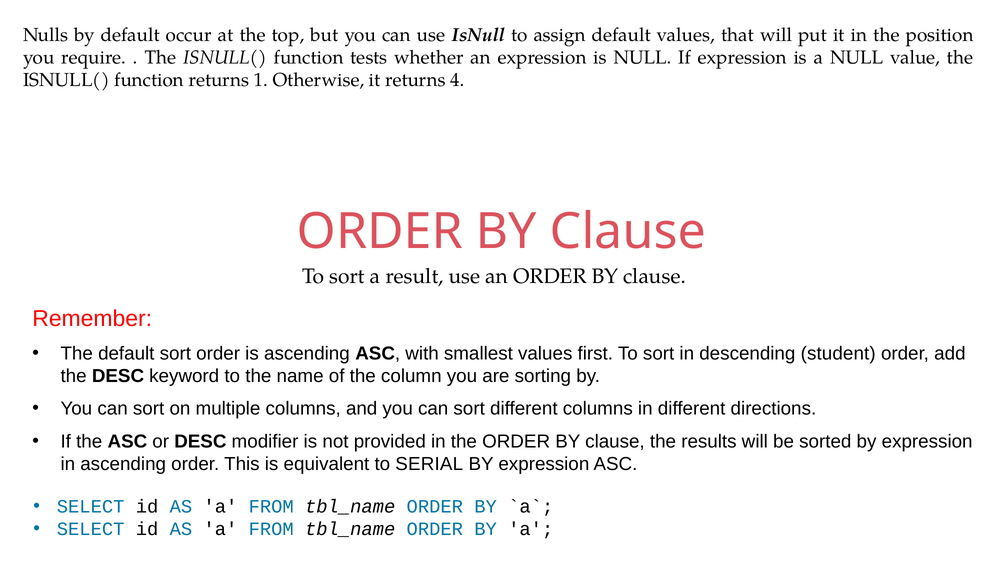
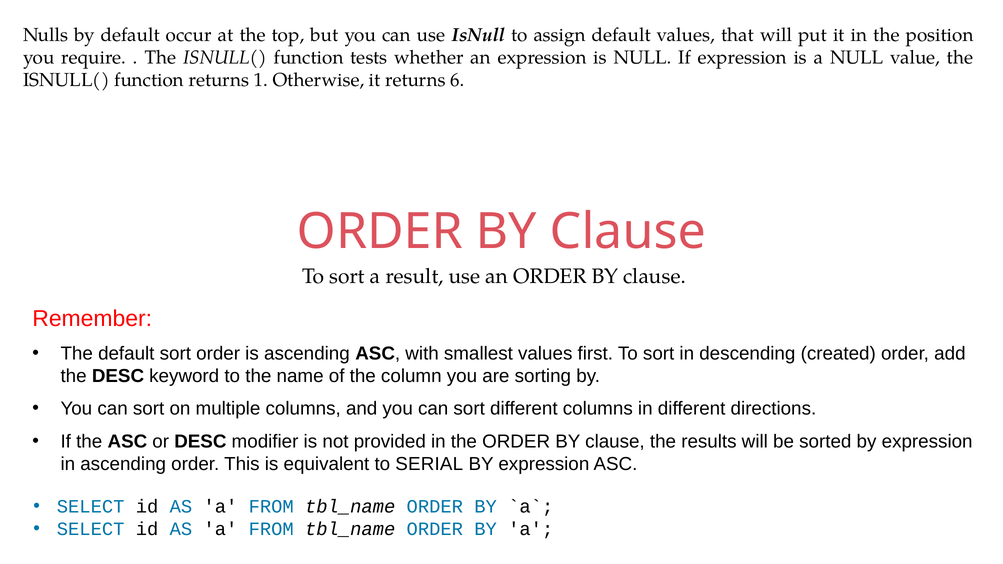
4: 4 -> 6
student: student -> created
